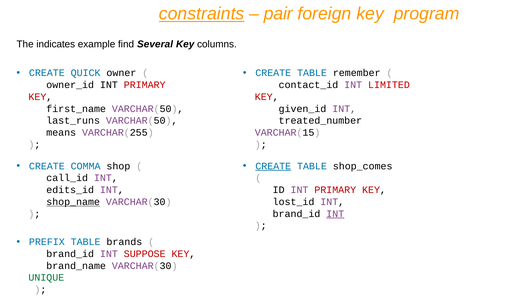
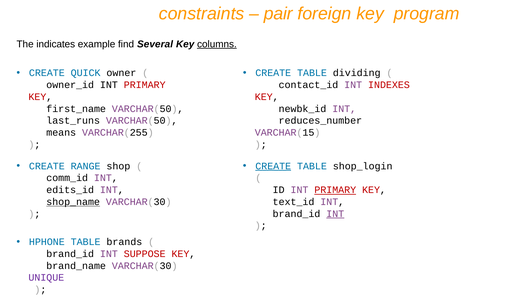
constraints underline: present -> none
columns underline: none -> present
remember: remember -> dividing
LIMITED: LIMITED -> INDEXES
given_id: given_id -> newbk_id
treated_number: treated_number -> reduces_number
COMMA: COMMA -> RANGE
shop_comes: shop_comes -> shop_login
call_id: call_id -> comm_id
PRIMARY at (335, 190) underline: none -> present
lost_id: lost_id -> text_id
PREFIX: PREFIX -> HPHONE
UNIQUE colour: green -> purple
